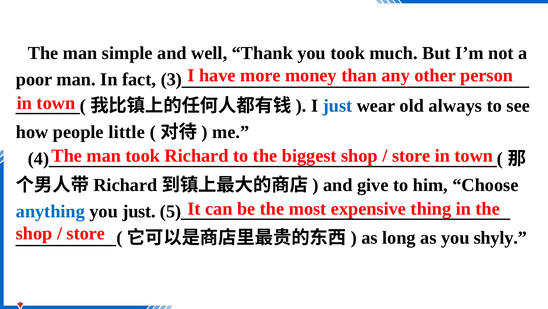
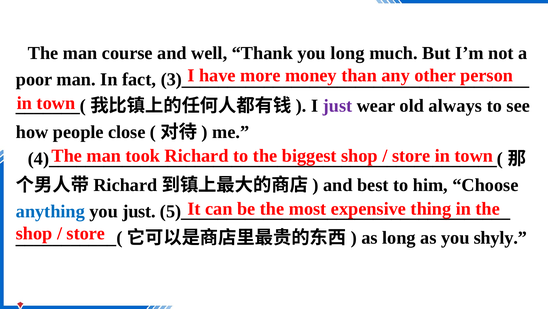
simple: simple -> course
you took: took -> long
just at (337, 106) colour: blue -> purple
little: little -> close
give: give -> best
